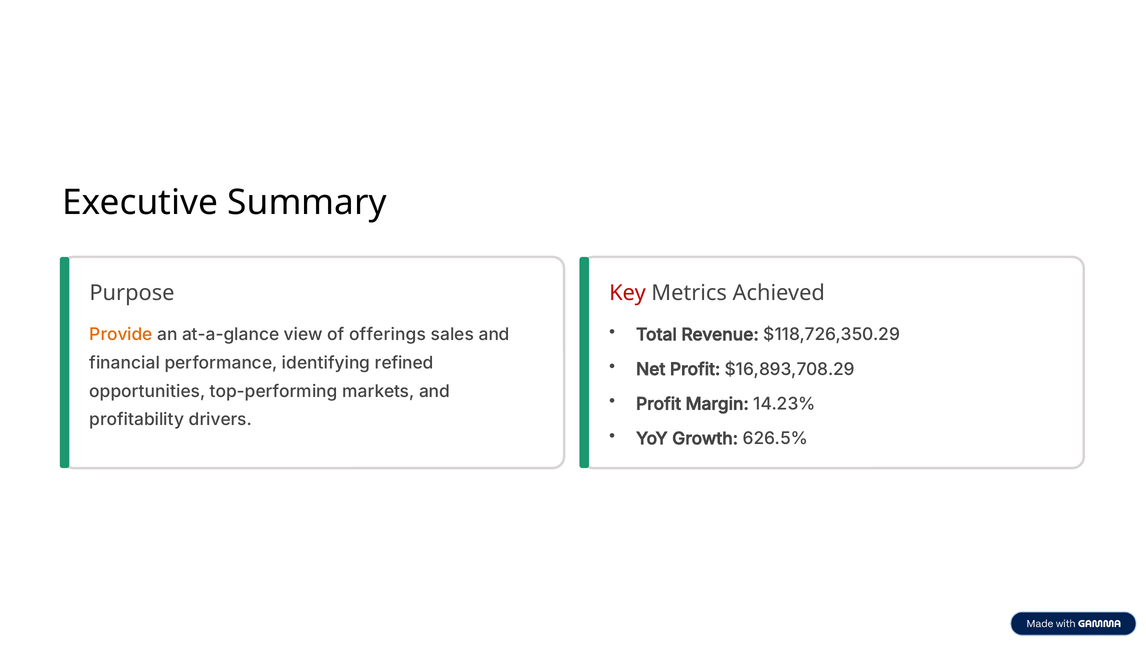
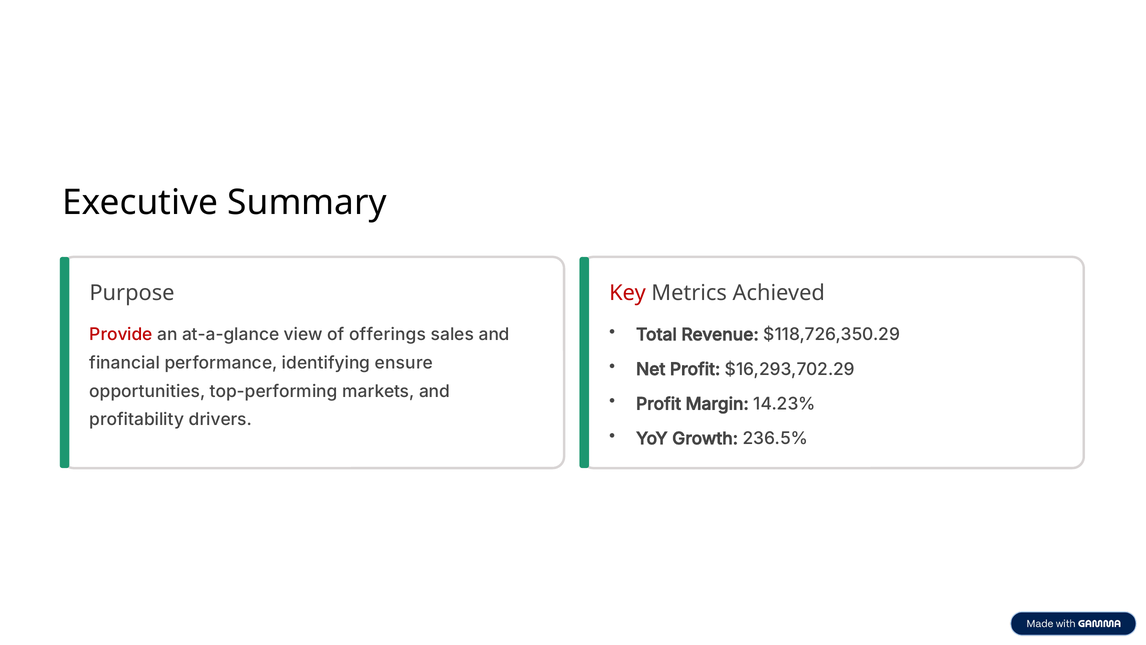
Provide colour: orange -> red
refined: refined -> ensure
$16,893,708.29: $16,893,708.29 -> $16,293,702.29
626.5%: 626.5% -> 236.5%
